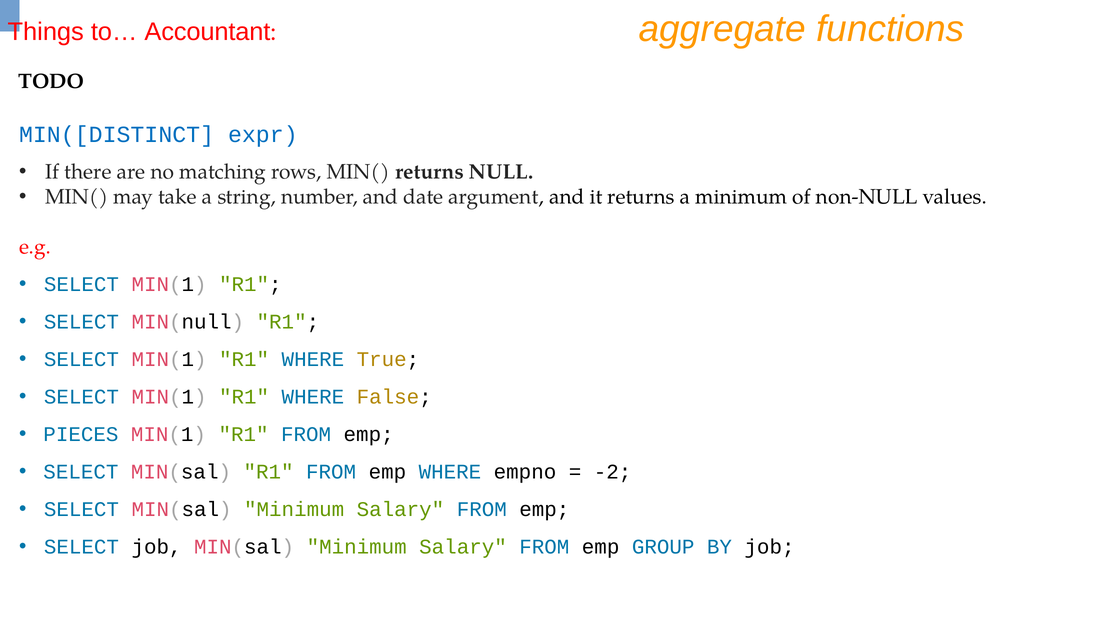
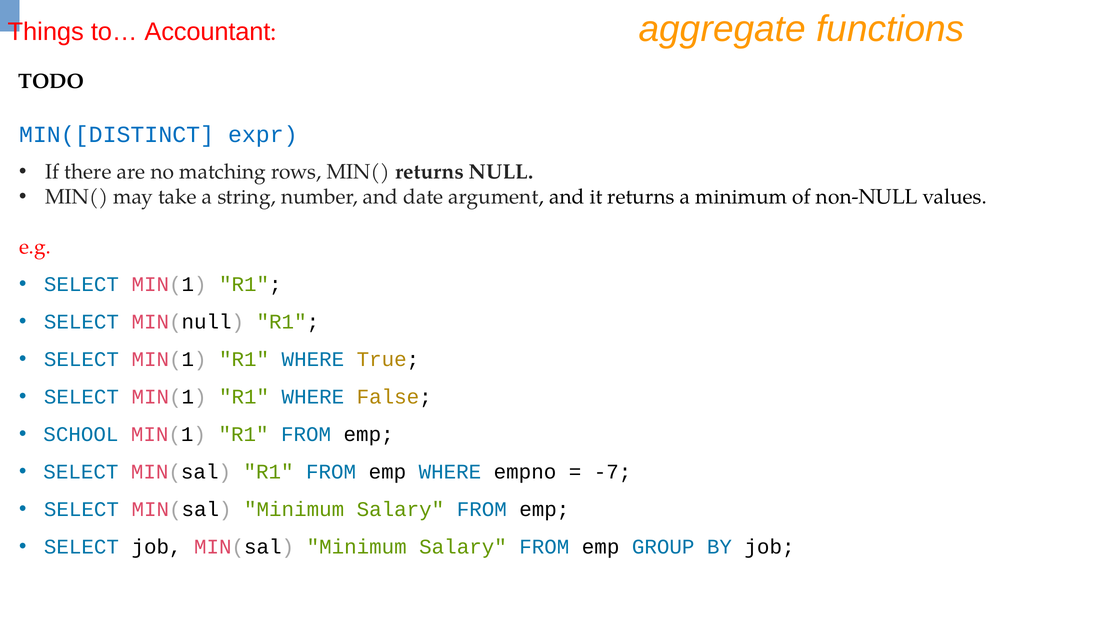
PIECES: PIECES -> SCHOOL
-2: -2 -> -7
